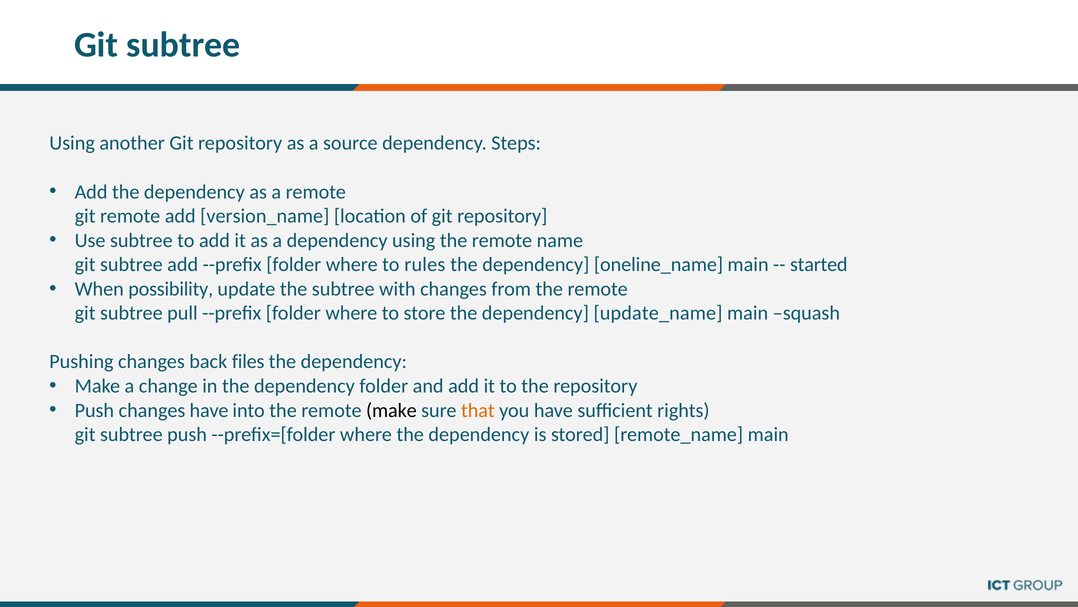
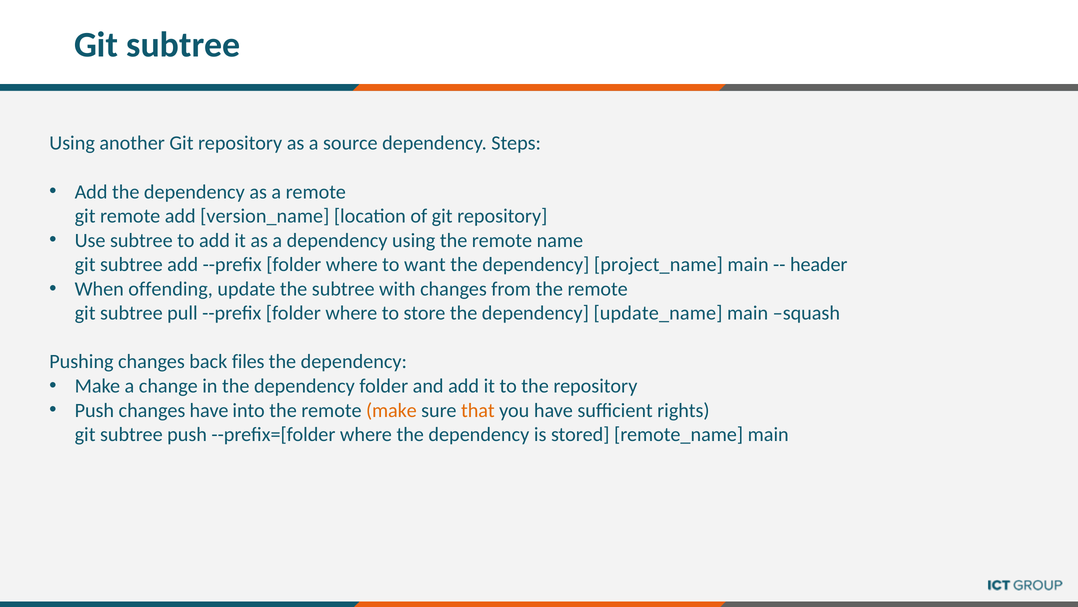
rules: rules -> want
oneline_name: oneline_name -> project_name
started: started -> header
possibility: possibility -> offending
make at (391, 410) colour: black -> orange
